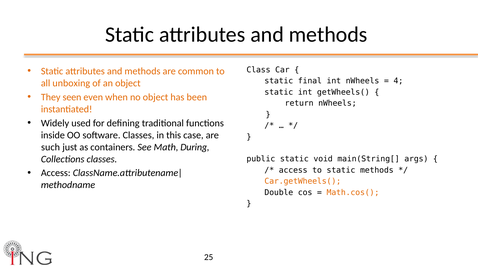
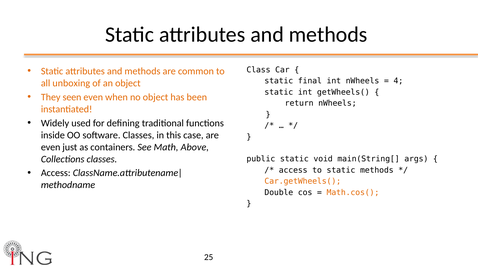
such at (51, 147): such -> even
During: During -> Above
